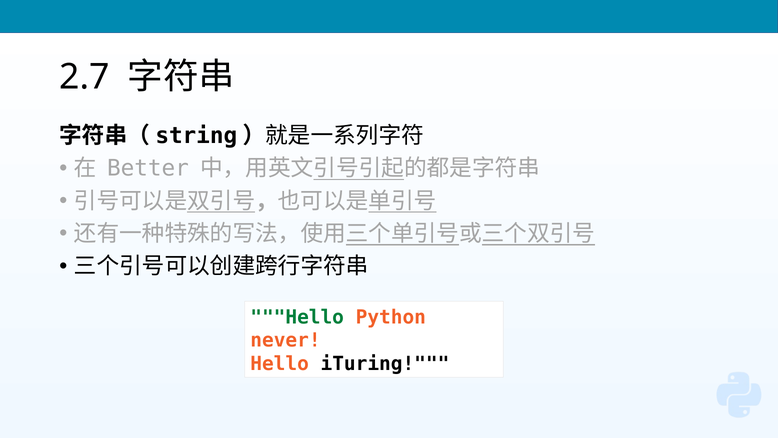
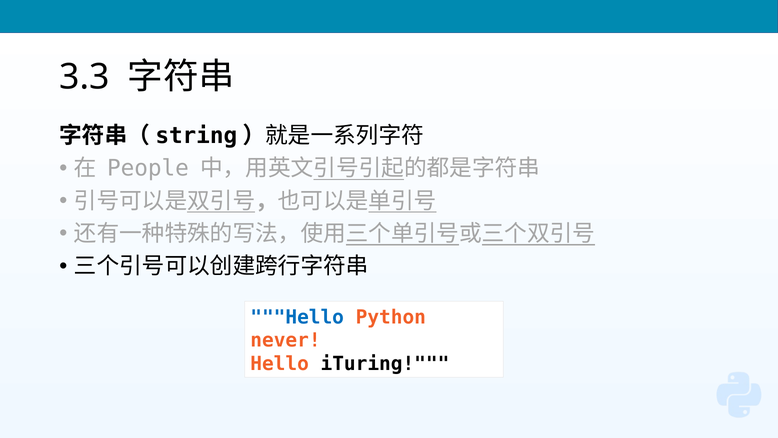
2.7: 2.7 -> 3.3
Better: Better -> People
Hello at (297, 317) colour: green -> blue
